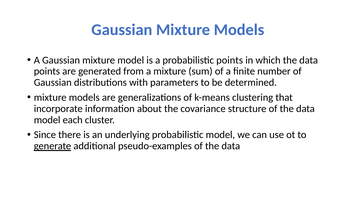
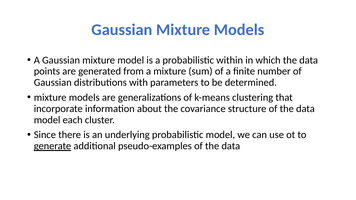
probabilistic points: points -> within
